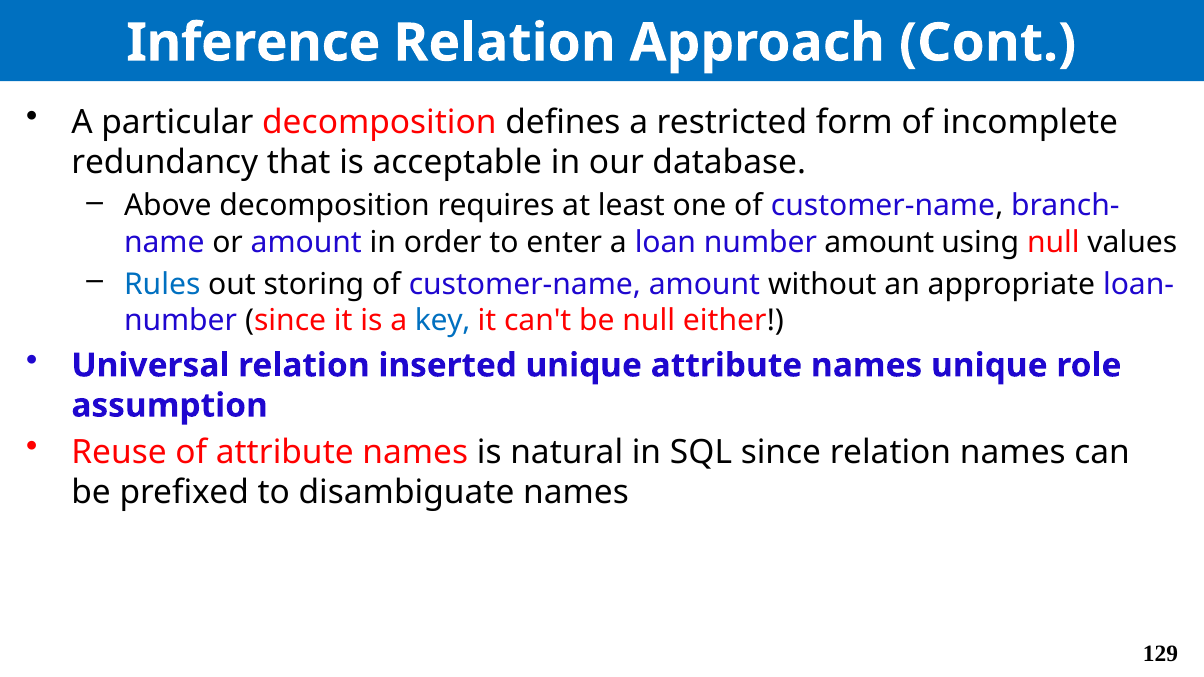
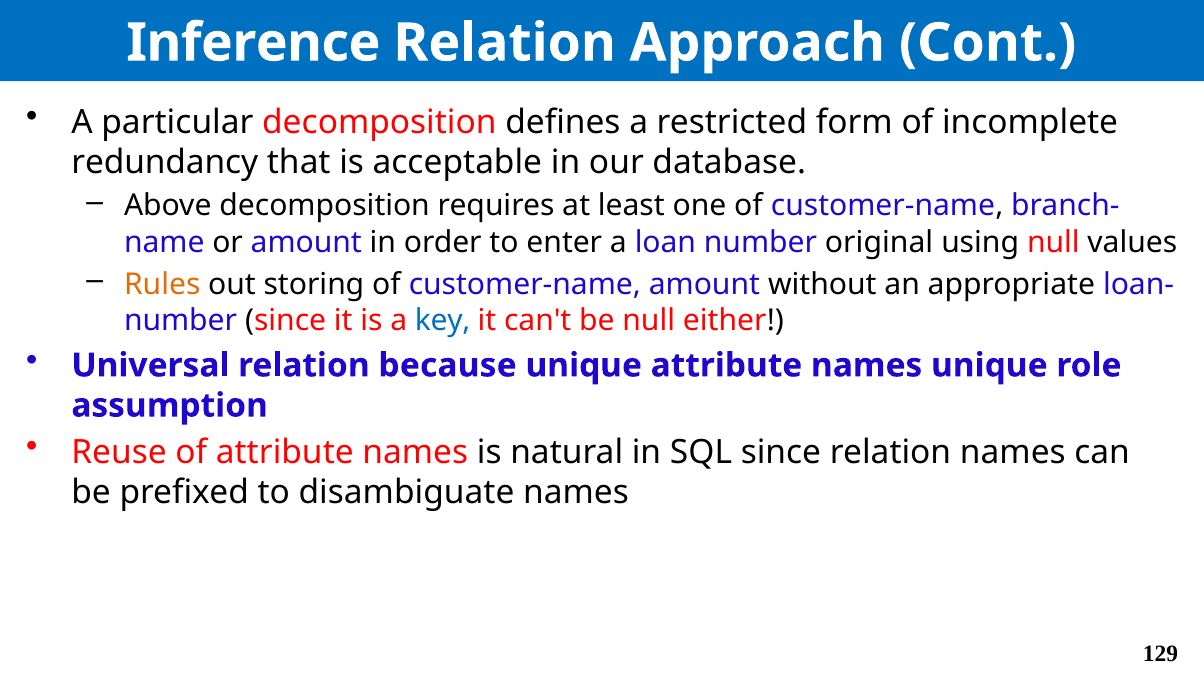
number amount: amount -> original
Rules colour: blue -> orange
inserted: inserted -> because
